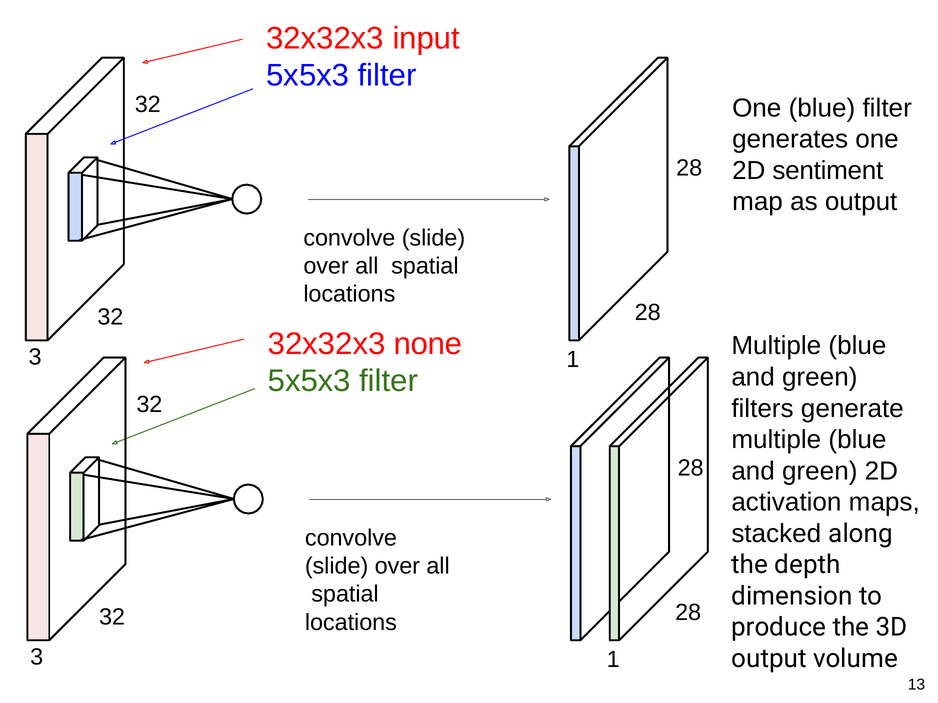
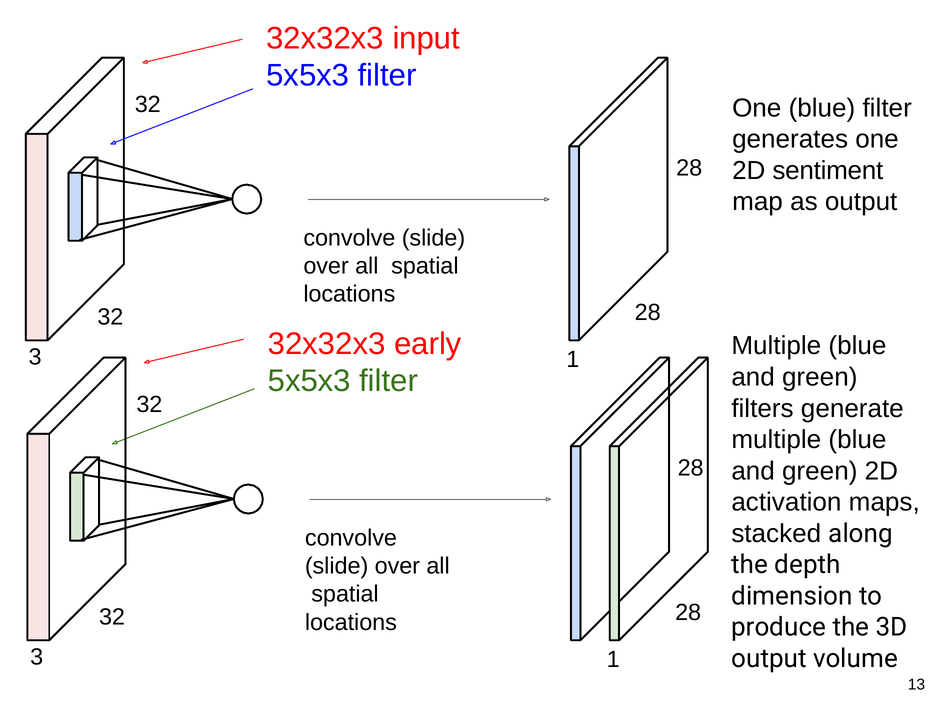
none: none -> early
